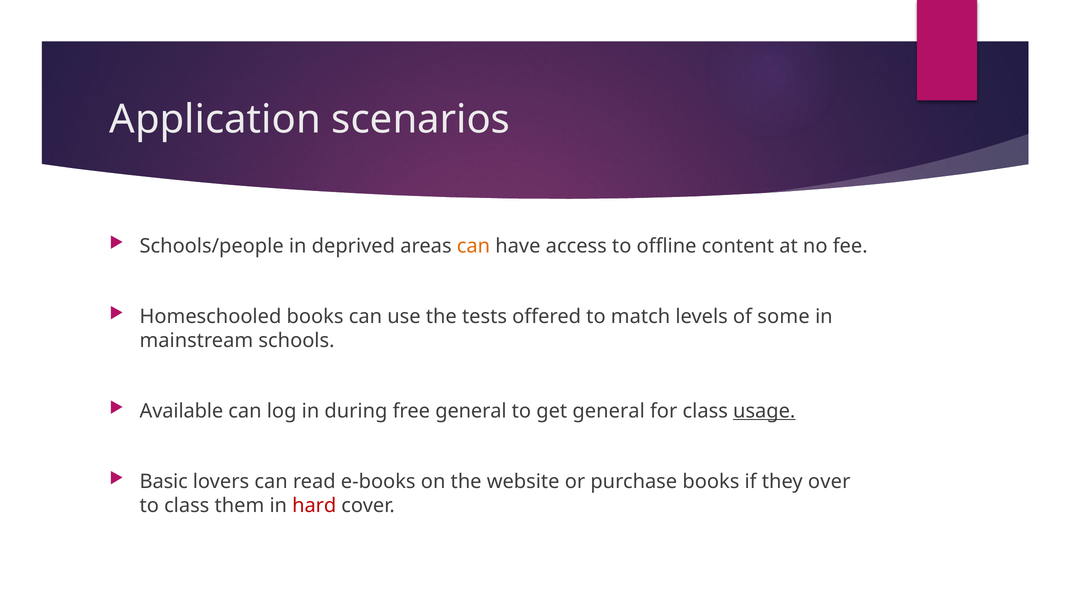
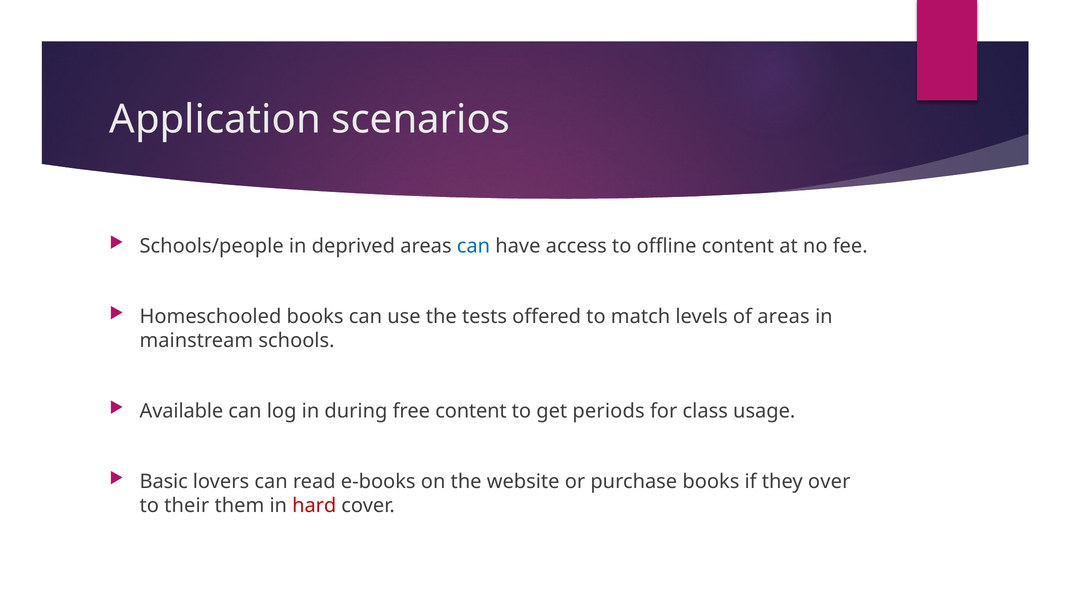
can at (473, 246) colour: orange -> blue
of some: some -> areas
free general: general -> content
get general: general -> periods
usage underline: present -> none
to class: class -> their
